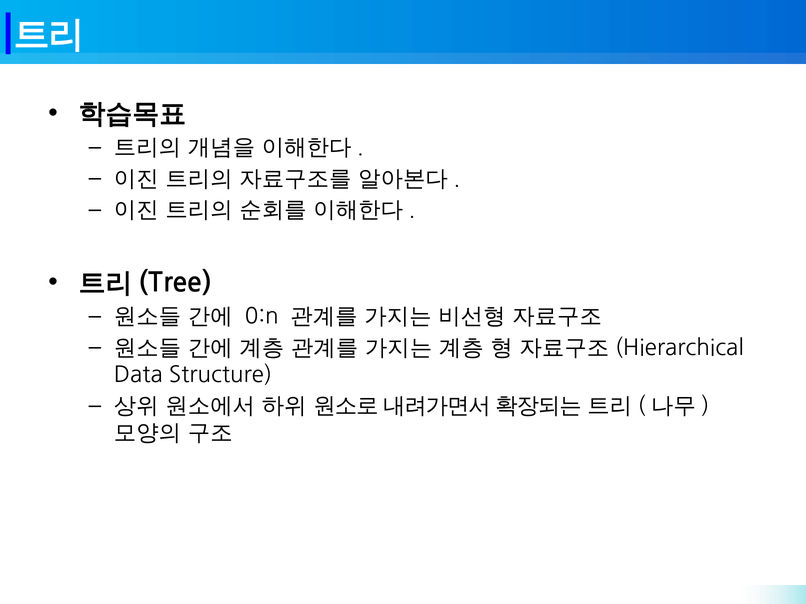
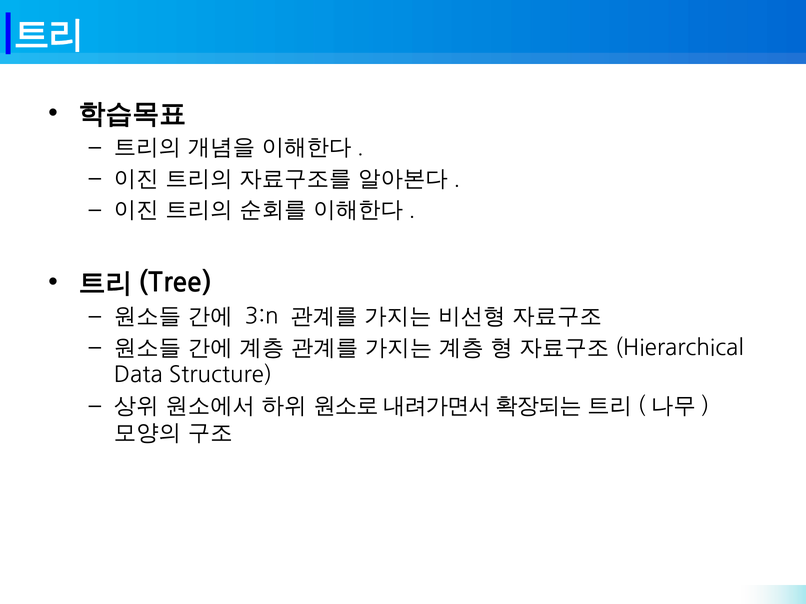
0:n: 0:n -> 3:n
